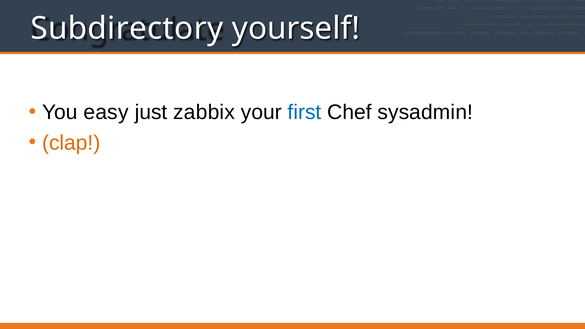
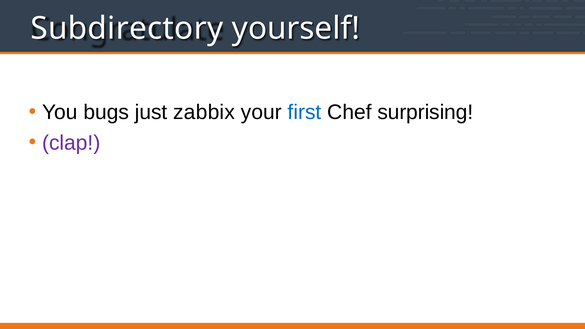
easy: easy -> bugs
sysadmin: sysadmin -> surprising
clap colour: orange -> purple
